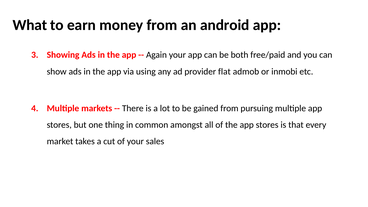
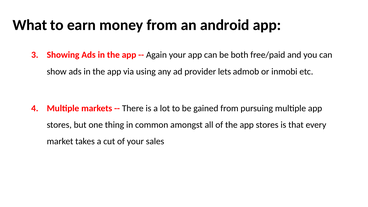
flat: flat -> lets
